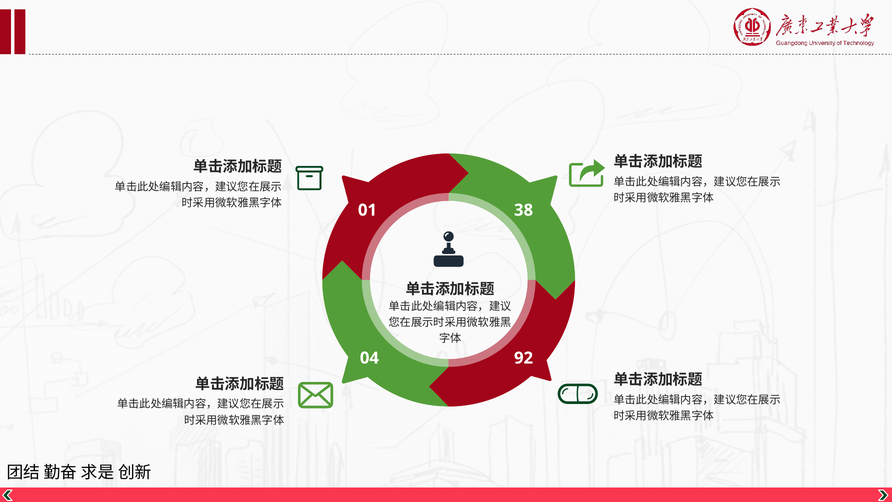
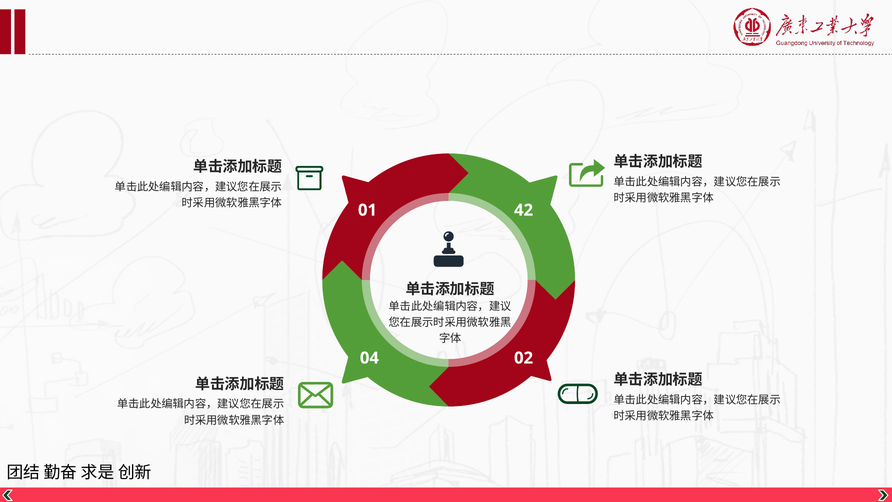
38: 38 -> 42
92: 92 -> 02
